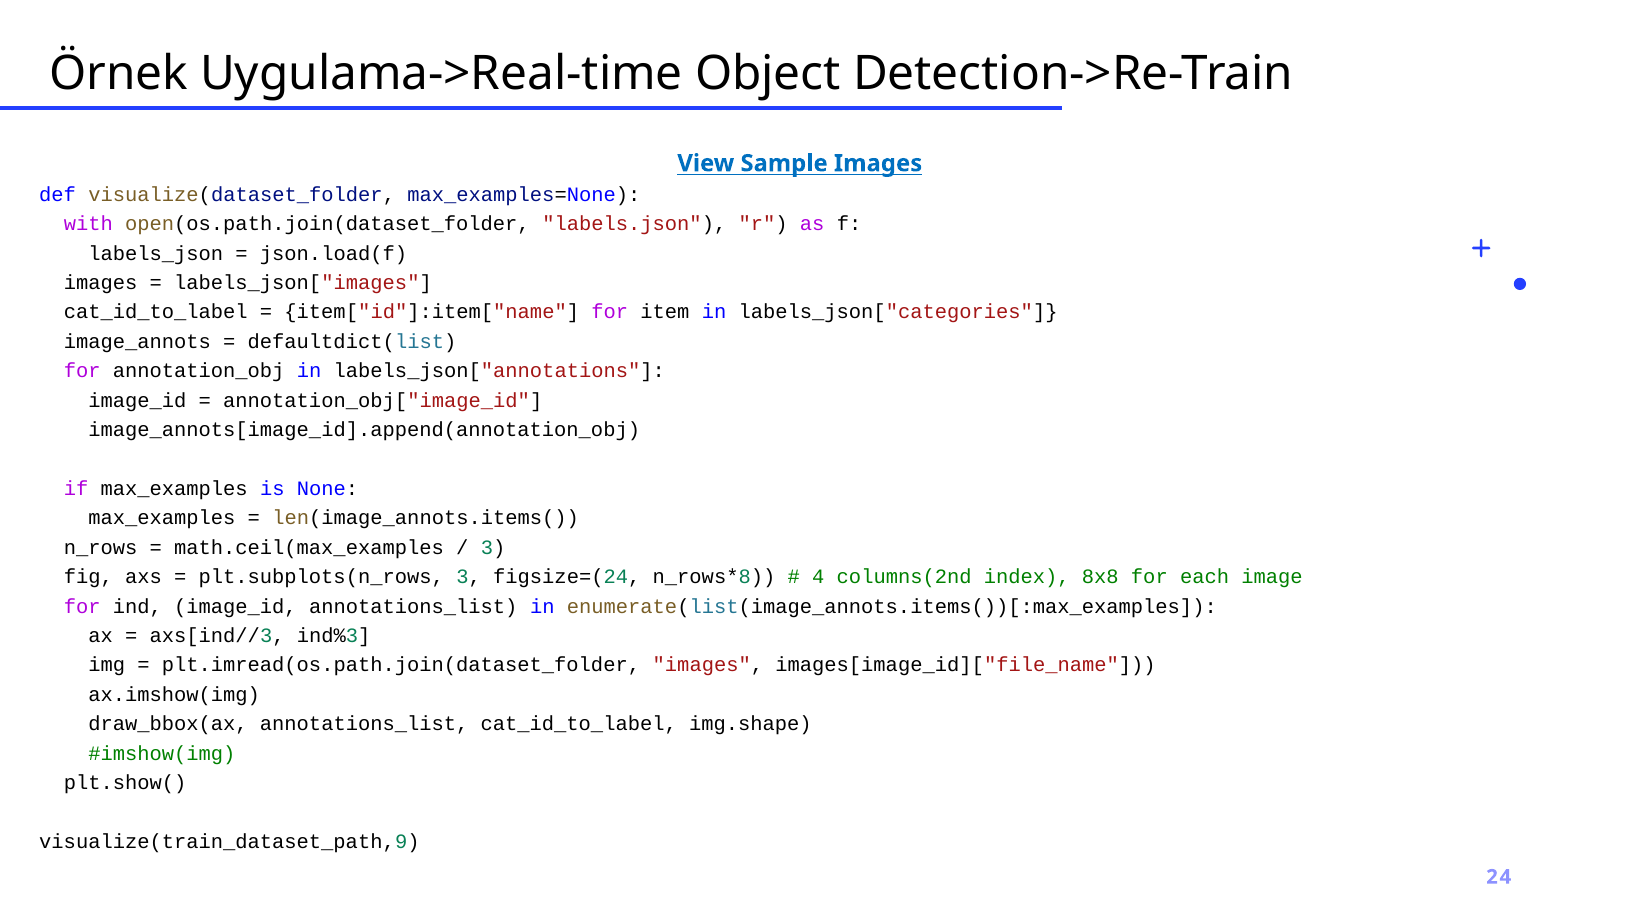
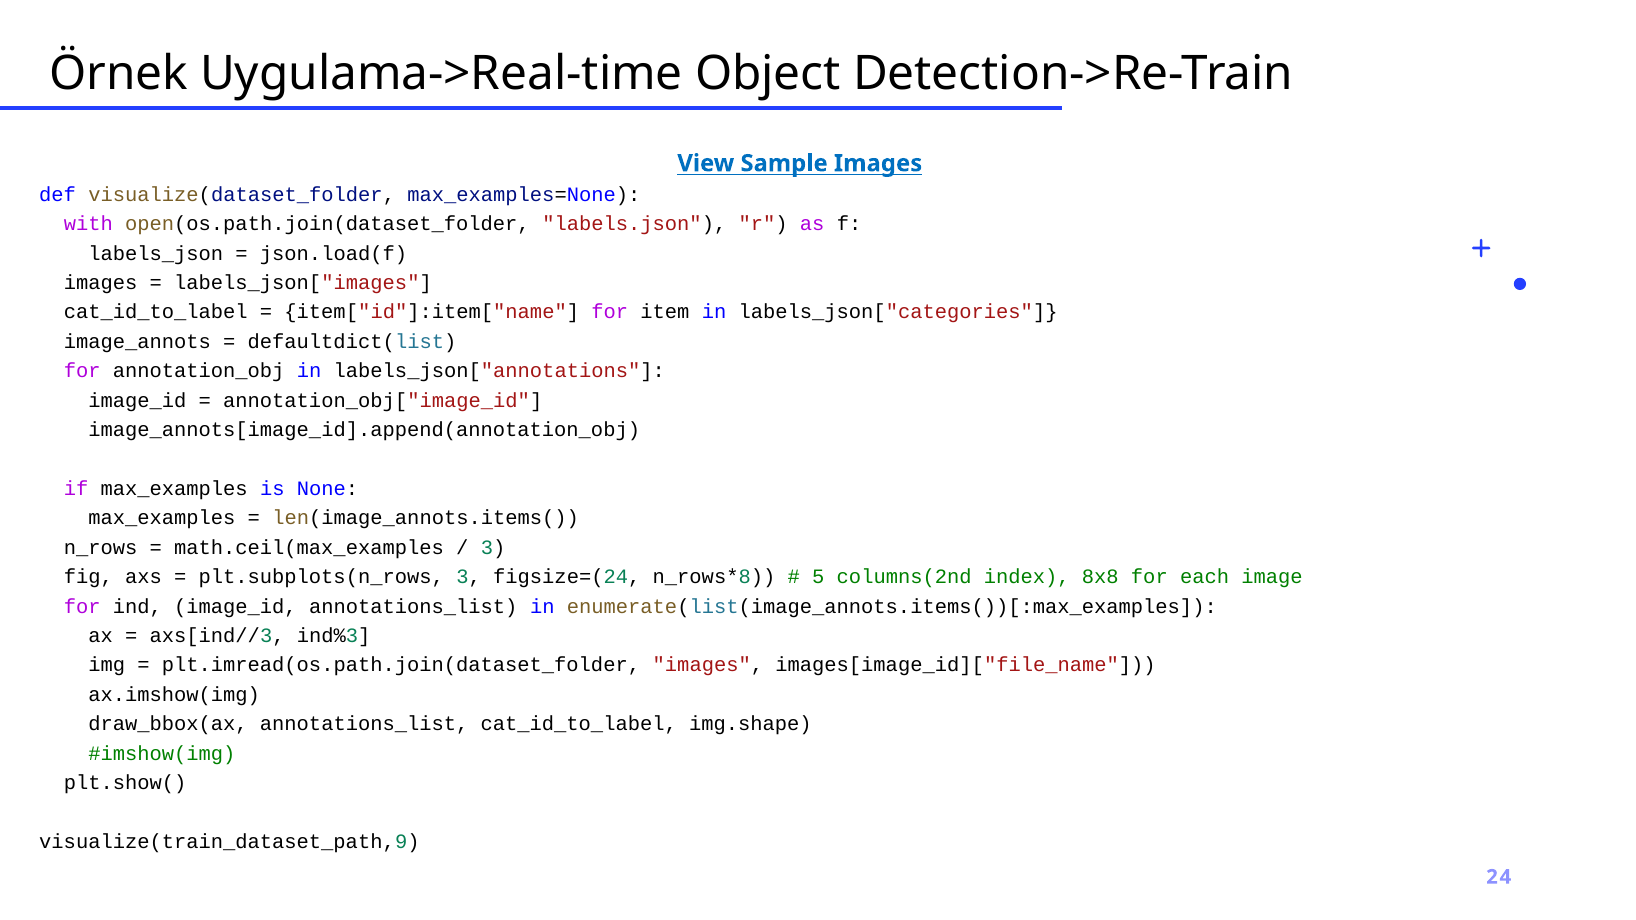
4: 4 -> 5
